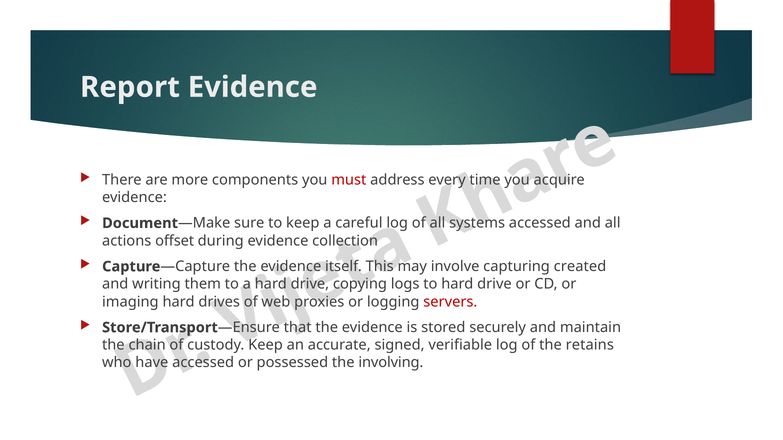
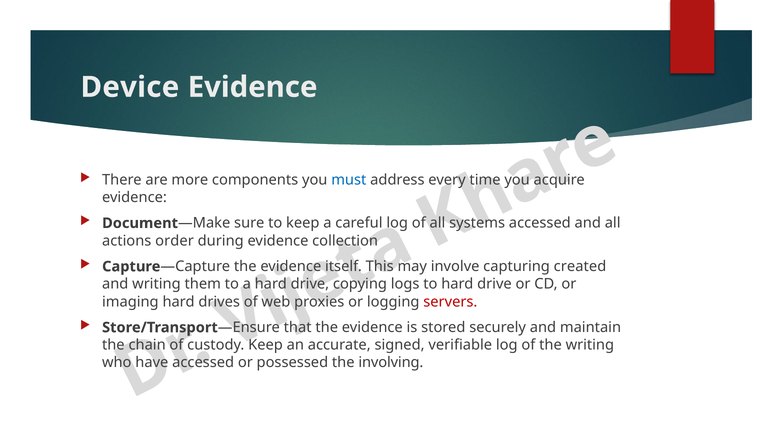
Report: Report -> Device
must colour: red -> blue
offset: offset -> order
the retains: retains -> writing
